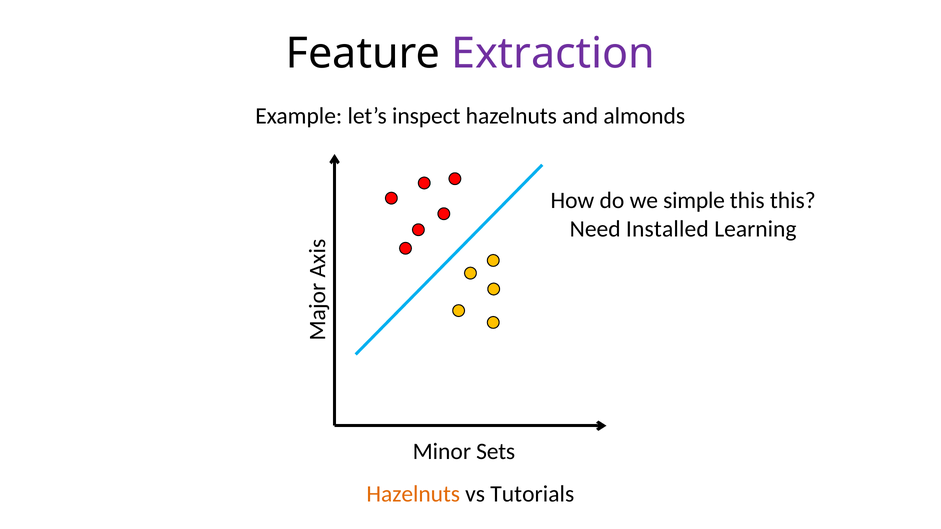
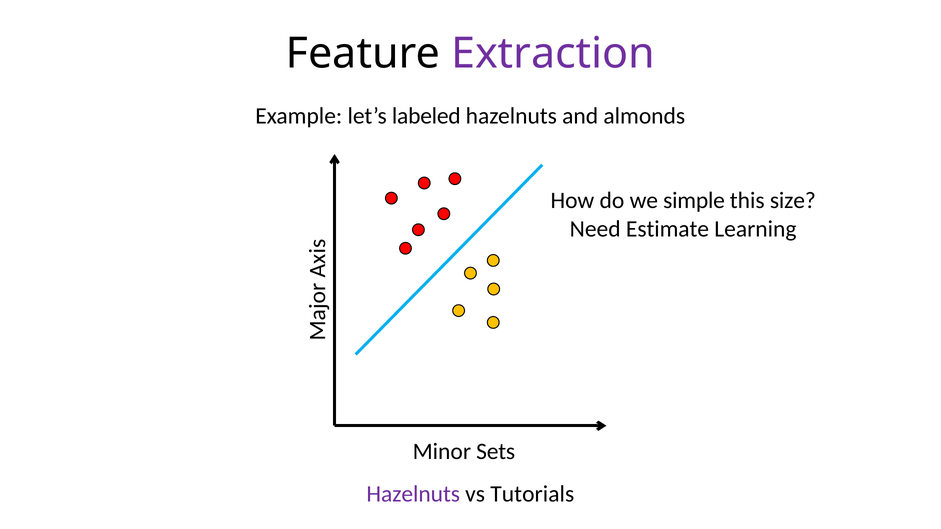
inspect: inspect -> labeled
this this: this -> size
Installed: Installed -> Estimate
Hazelnuts at (413, 494) colour: orange -> purple
